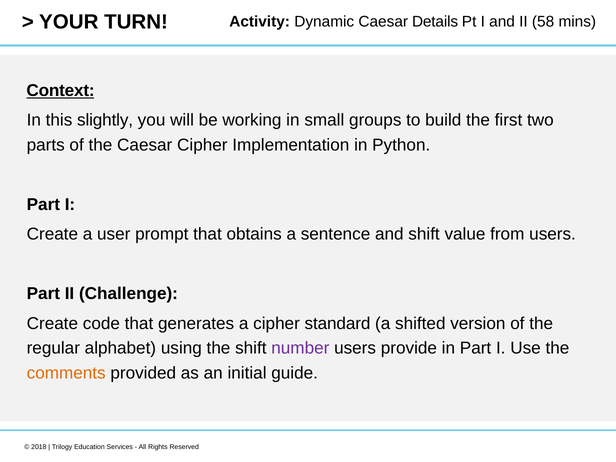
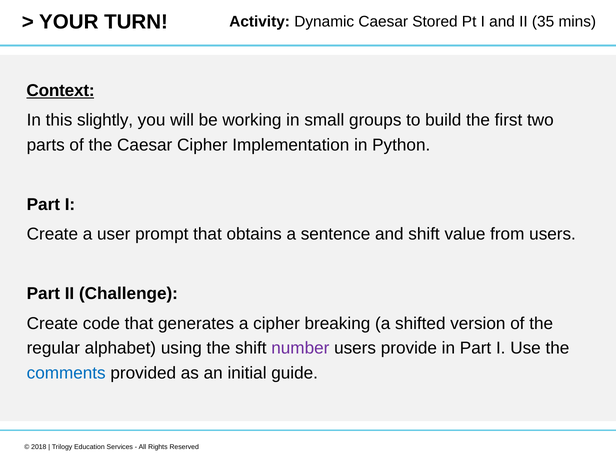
Details: Details -> Stored
58: 58 -> 35
standard: standard -> breaking
comments colour: orange -> blue
